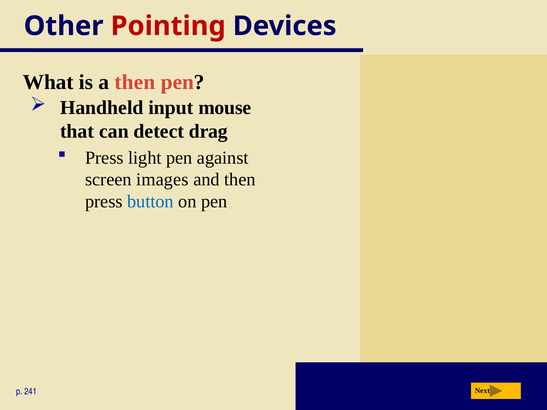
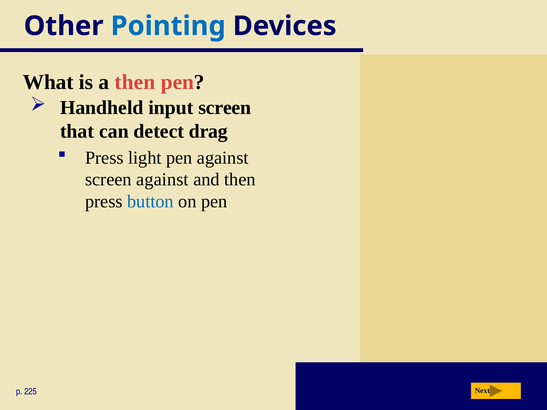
Pointing colour: red -> blue
input mouse: mouse -> screen
screen images: images -> against
241: 241 -> 225
